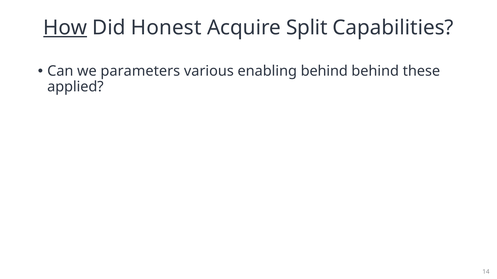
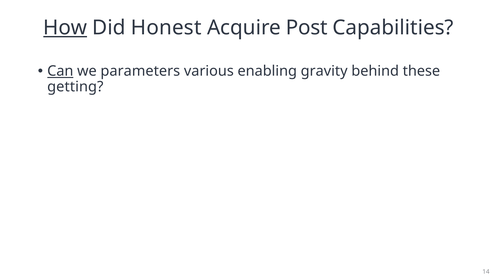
Split: Split -> Post
Can underline: none -> present
enabling behind: behind -> gravity
applied: applied -> getting
